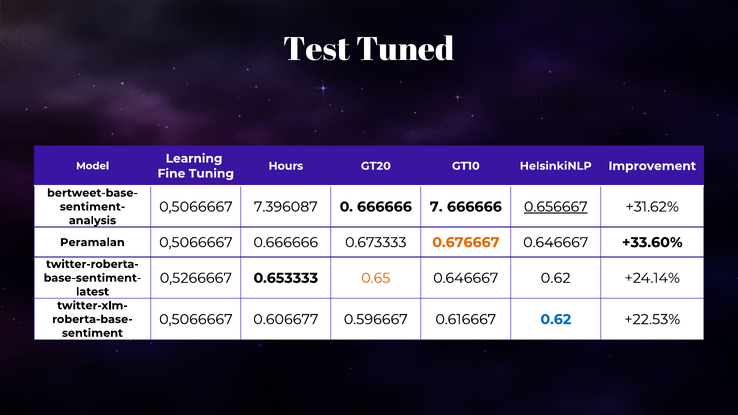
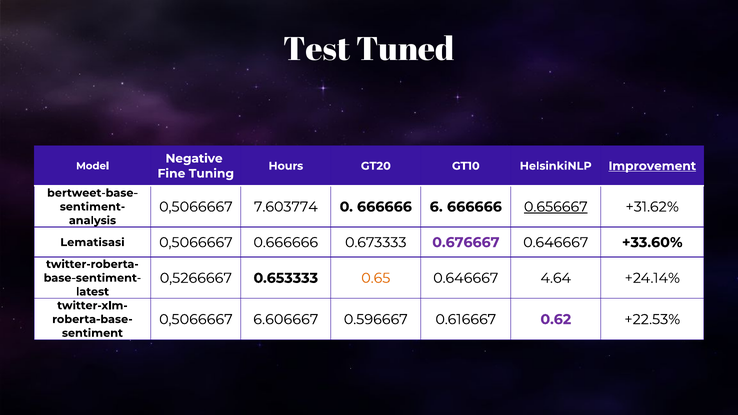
Learning: Learning -> Negative
Improvement underline: none -> present
7.396087: 7.396087 -> 7.603774
7: 7 -> 6
Peramalan: Peramalan -> Lematisasi
0.676667 colour: orange -> purple
0.646667 0.62: 0.62 -> 4.64
0.606677: 0.606677 -> 6.606667
0.62 at (556, 320) colour: blue -> purple
